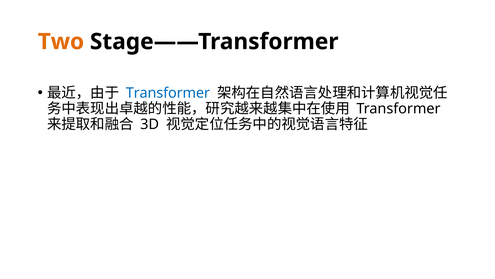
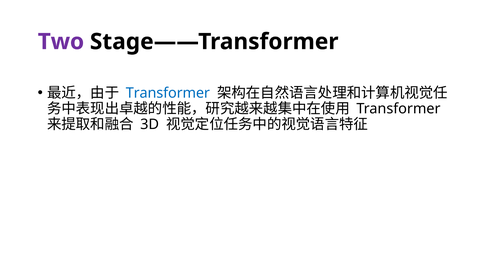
Two colour: orange -> purple
